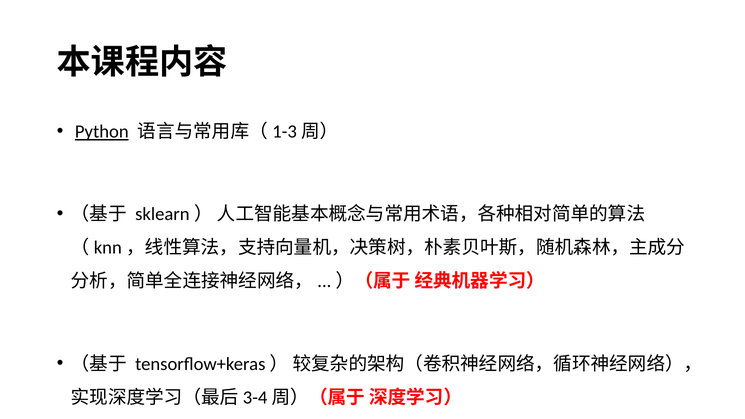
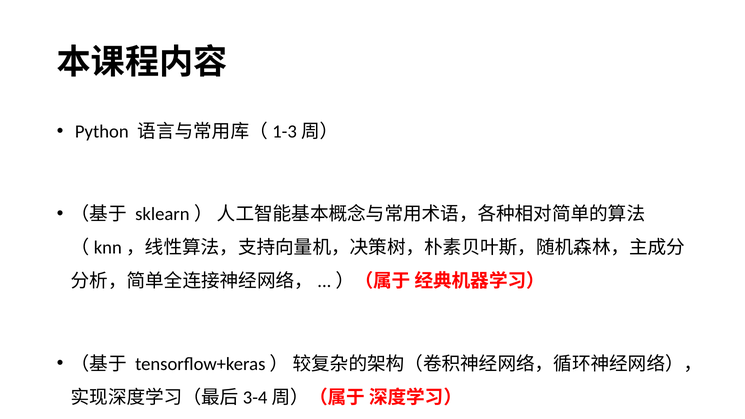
Python underline: present -> none
